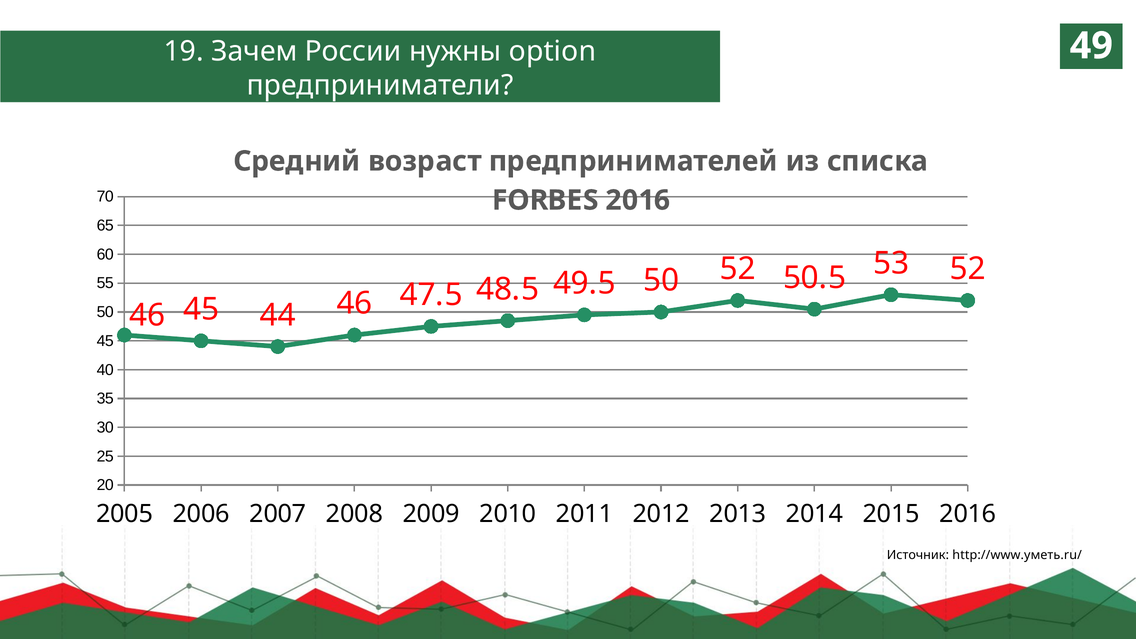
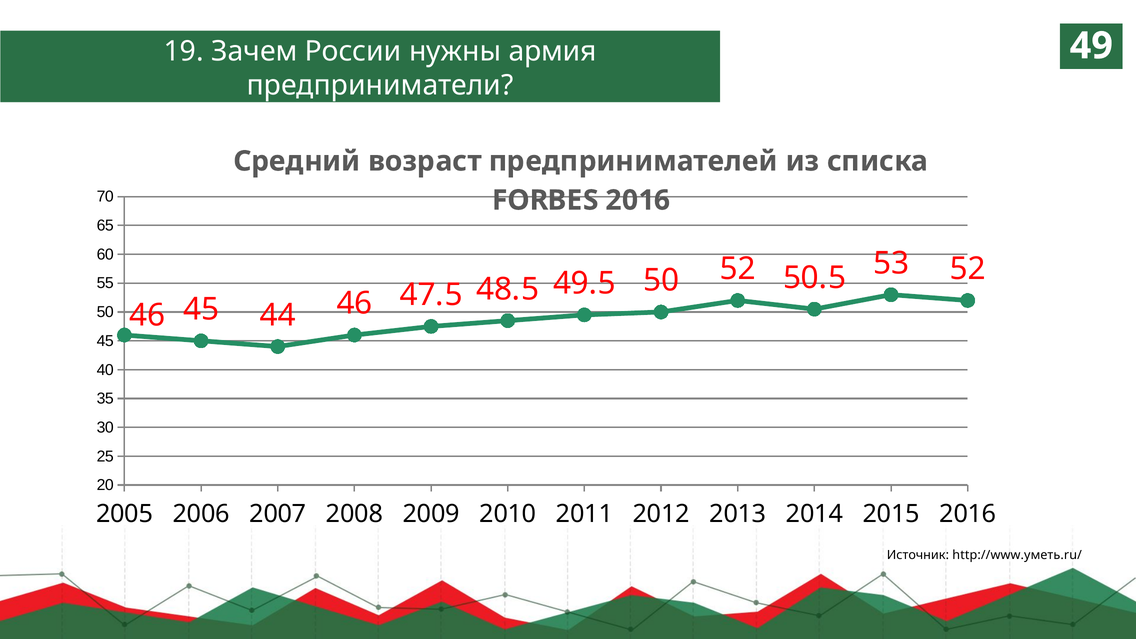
option: option -> армия
